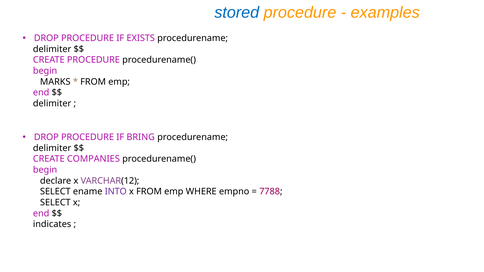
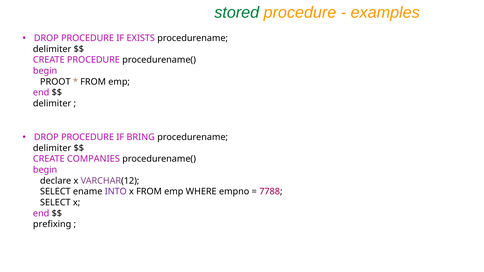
stored colour: blue -> green
MARKS: MARKS -> PROOT
indicates: indicates -> prefixing
